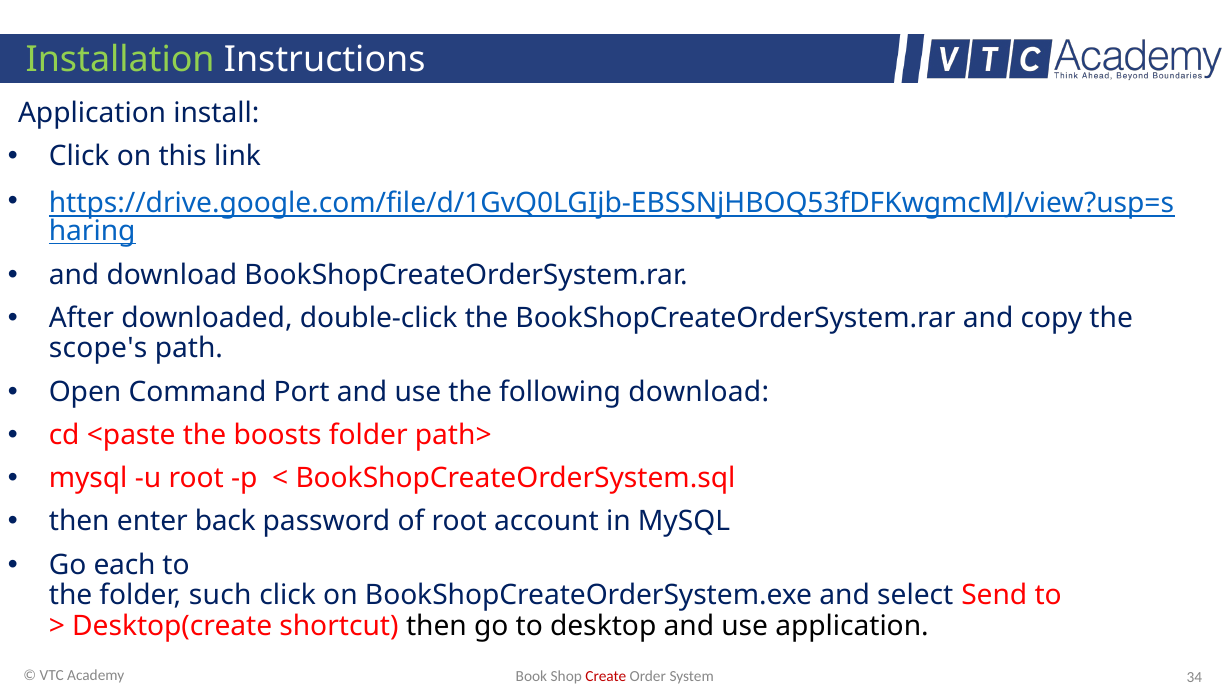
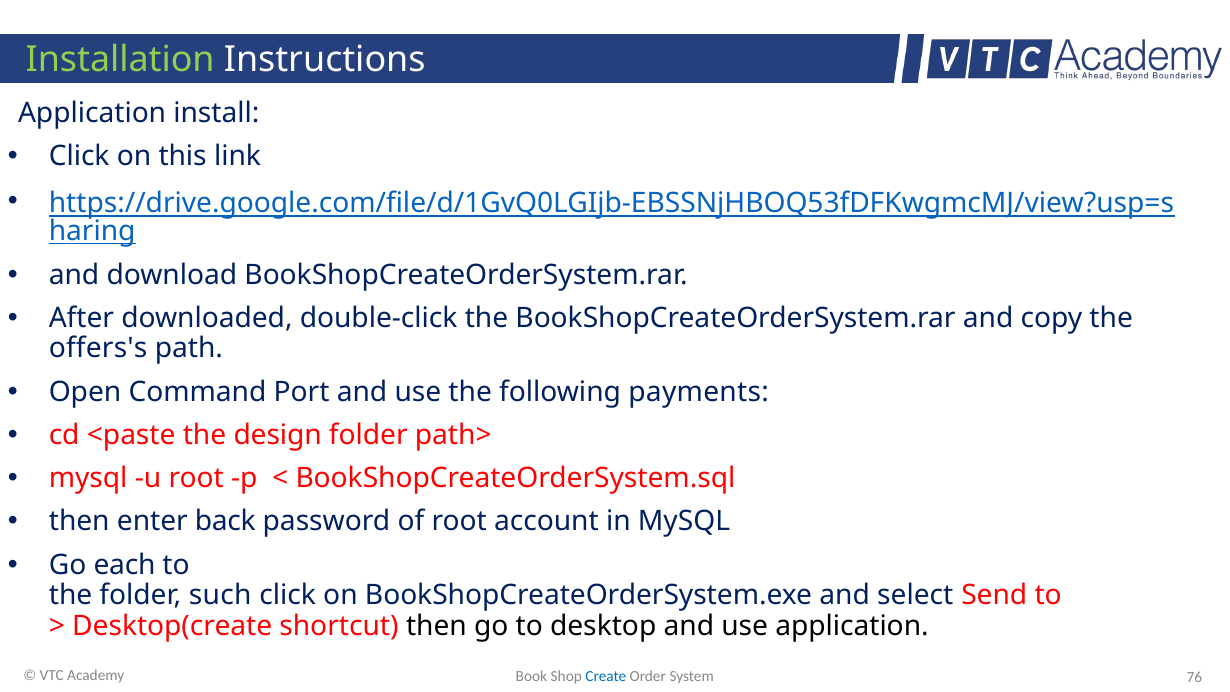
scope's: scope's -> offers's
following download: download -> payments
boosts: boosts -> design
Create colour: red -> blue
34: 34 -> 76
